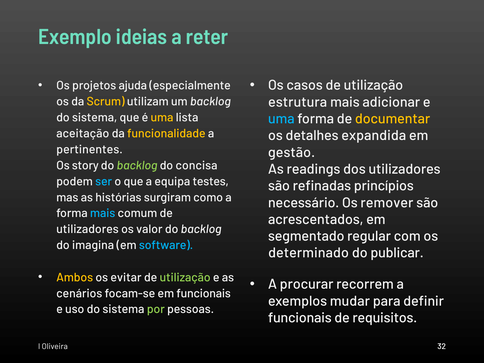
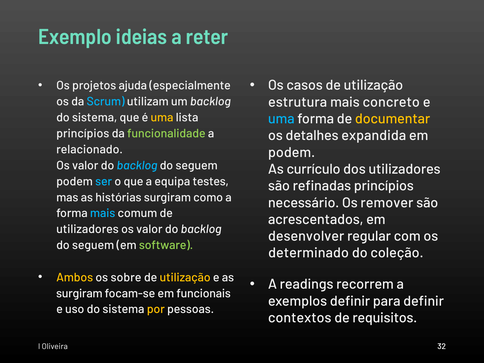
adicionar: adicionar -> concreto
Scrum colour: yellow -> light blue
aceitação at (83, 133): aceitação -> princípios
funcionalidade colour: yellow -> light green
pertinentes: pertinentes -> relacionado
gestão at (292, 152): gestão -> podem
story at (85, 165): story -> valor
backlog at (137, 165) colour: light green -> light blue
concisa at (197, 165): concisa -> seguem
readings: readings -> currículo
segmentado: segmentado -> desenvolver
imagina at (93, 245): imagina -> seguem
software colour: light blue -> light green
publicar: publicar -> coleção
evitar: evitar -> sobre
utilização at (185, 277) colour: light green -> yellow
procurar: procurar -> readings
cenários at (79, 293): cenários -> surgiram
exemplos mudar: mudar -> definir
por colour: light green -> yellow
funcionais at (300, 318): funcionais -> contextos
